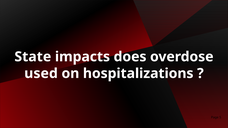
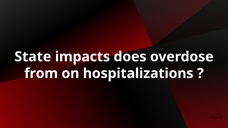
used: used -> from
